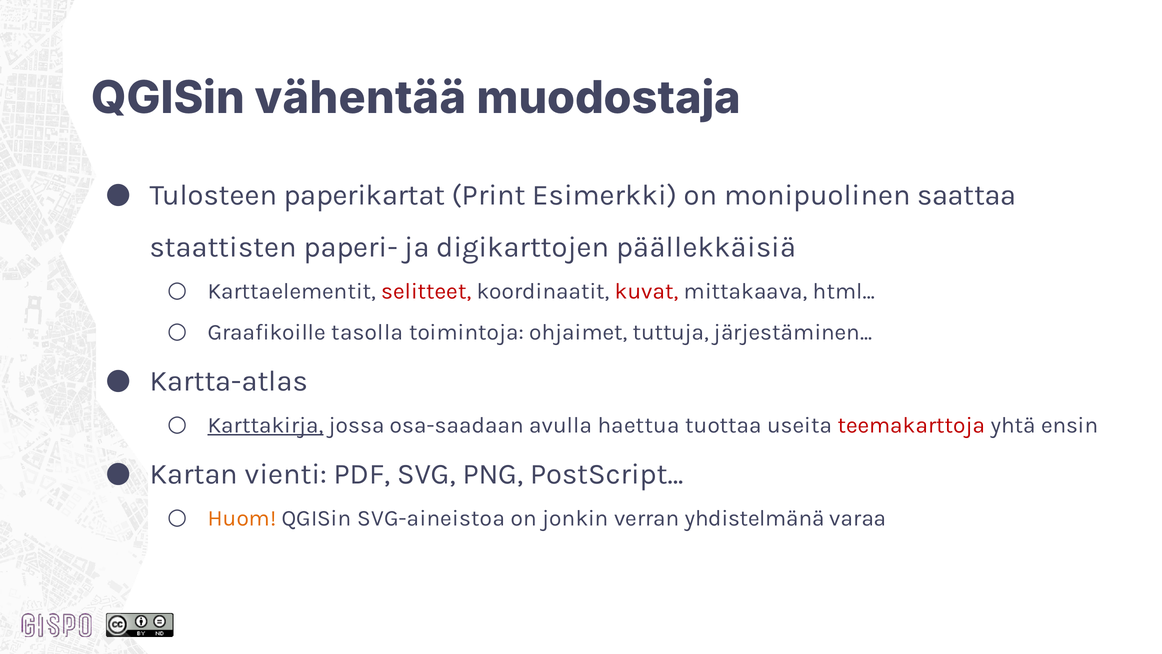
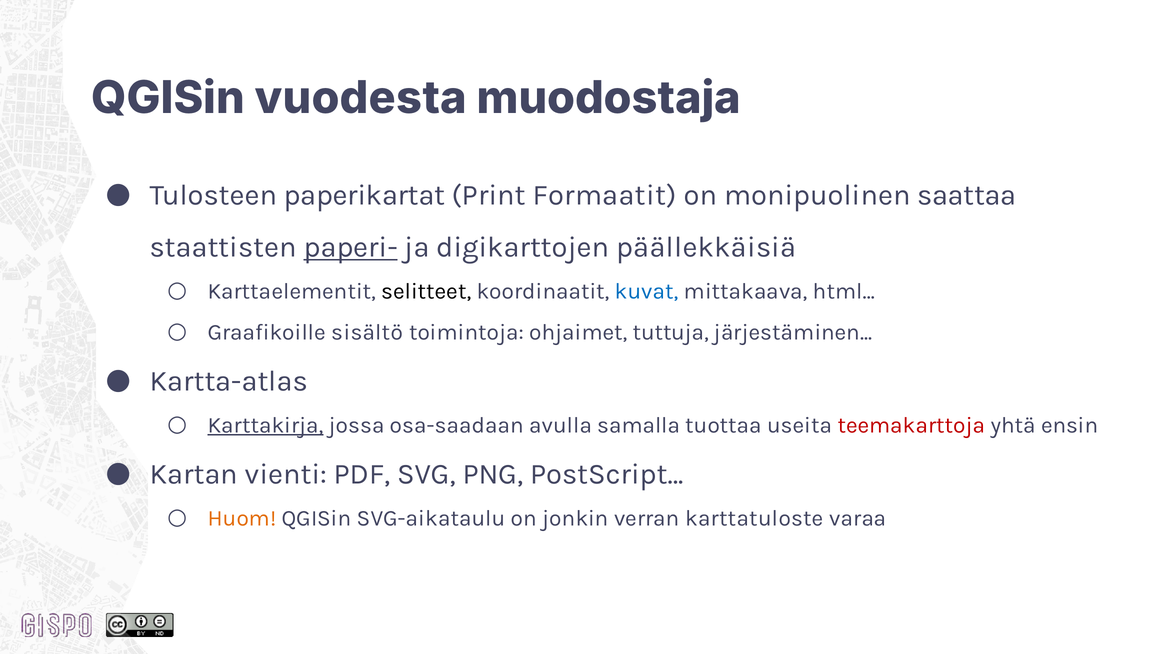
vähentää: vähentää -> vuodesta
Esimerkki: Esimerkki -> Formaatit
paperi- underline: none -> present
selitteet colour: red -> black
kuvat colour: red -> blue
tasolla: tasolla -> sisältö
haettua: haettua -> samalla
SVG-aineistoa: SVG-aineistoa -> SVG-aikataulu
yhdistelmänä: yhdistelmänä -> karttatuloste
